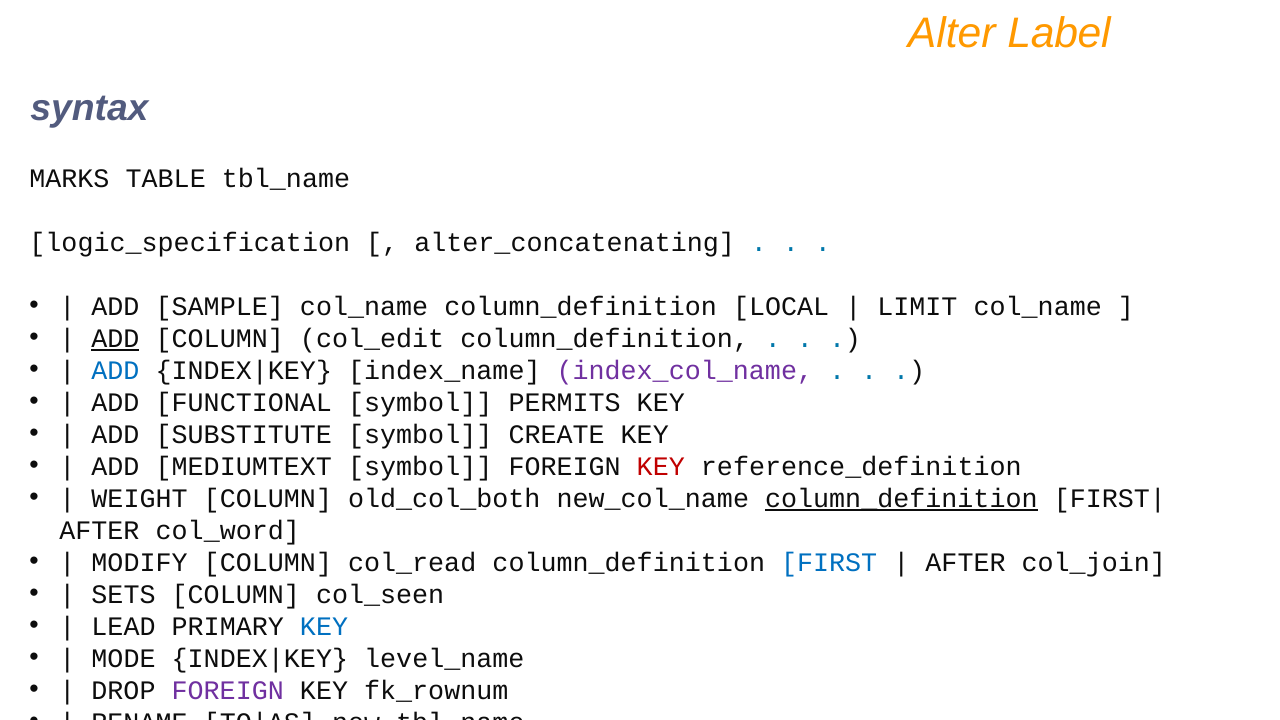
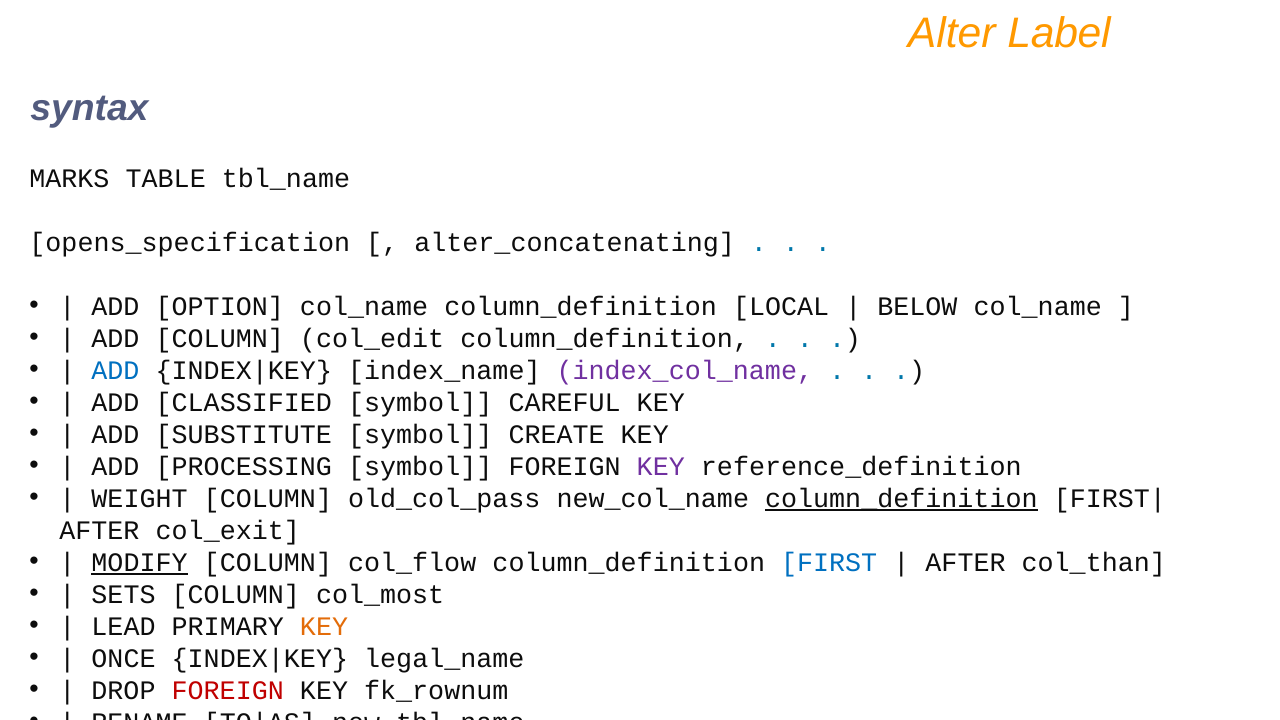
logic_specification: logic_specification -> opens_specification
SAMPLE: SAMPLE -> OPTION
LIMIT: LIMIT -> BELOW
ADD at (115, 338) underline: present -> none
FUNCTIONAL: FUNCTIONAL -> CLASSIFIED
PERMITS: PERMITS -> CAREFUL
MEDIUMTEXT: MEDIUMTEXT -> PROCESSING
KEY at (661, 467) colour: red -> purple
old_col_both: old_col_both -> old_col_pass
col_word: col_word -> col_exit
MODIFY underline: none -> present
col_read: col_read -> col_flow
col_join: col_join -> col_than
col_seen: col_seen -> col_most
KEY at (324, 627) colour: blue -> orange
MODE: MODE -> ONCE
level_name: level_name -> legal_name
FOREIGN at (228, 691) colour: purple -> red
